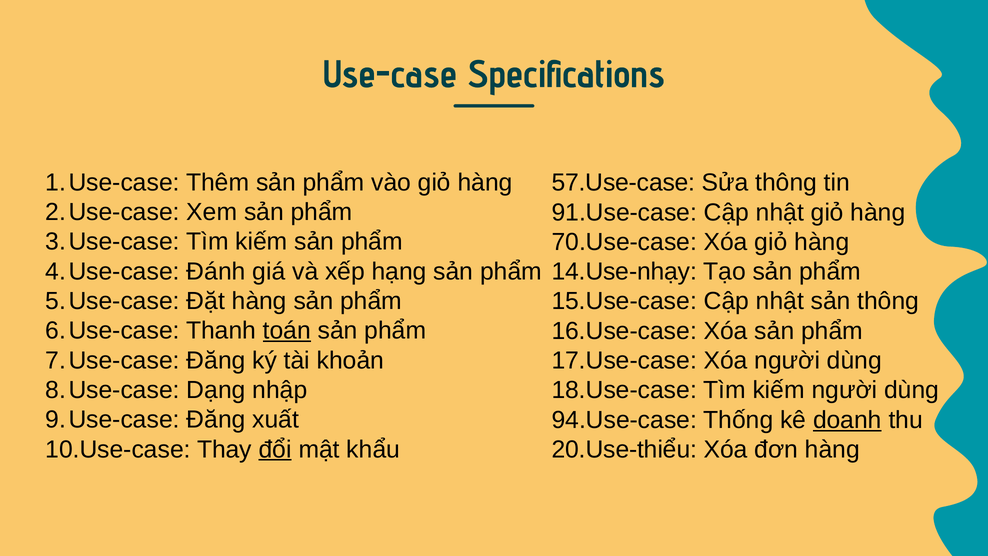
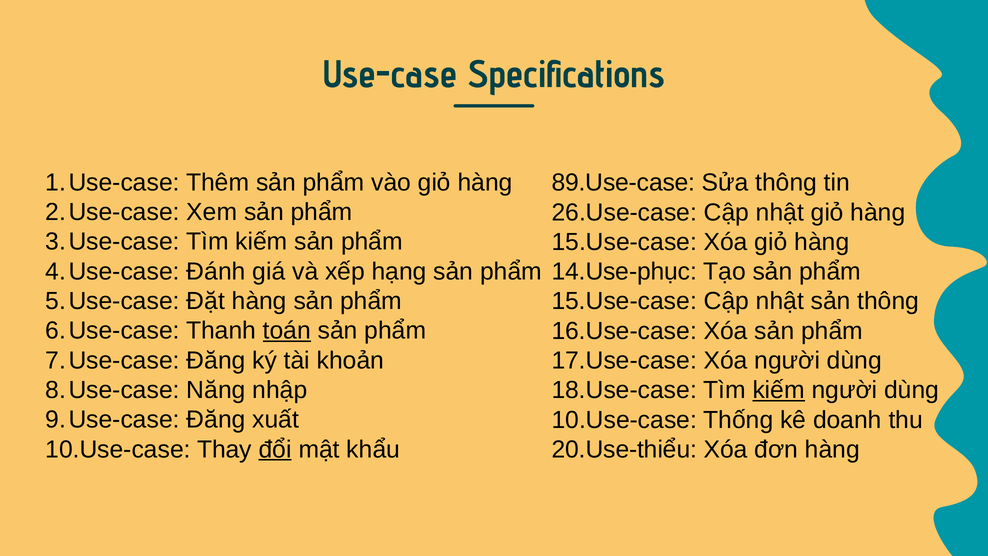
57.Use-case: 57.Use-case -> 89.Use-case
91.Use-case: 91.Use-case -> 26.Use-case
70.Use-case at (624, 242): 70.Use-case -> 15.Use-case
14.Use-nhạy: 14.Use-nhạy -> 14.Use-phục
Dạng: Dạng -> Năng
kiếm at (779, 390) underline: none -> present
94.Use-case at (624, 420): 94.Use-case -> 10.Use-case
doanh underline: present -> none
